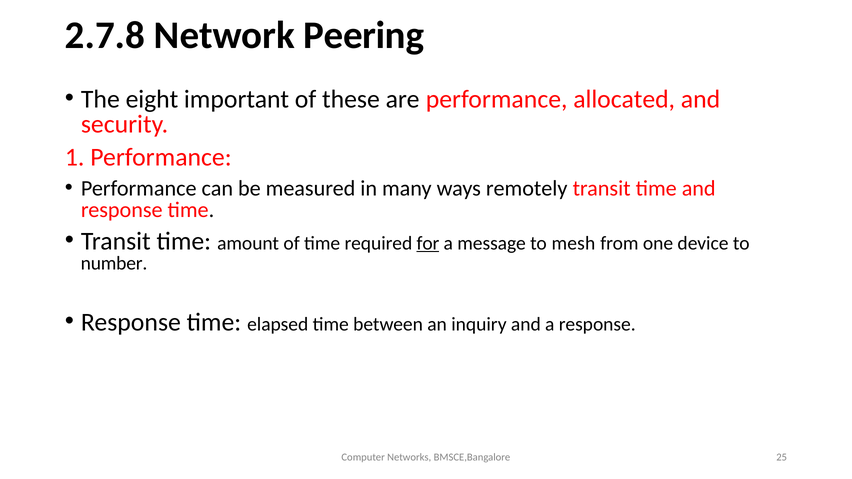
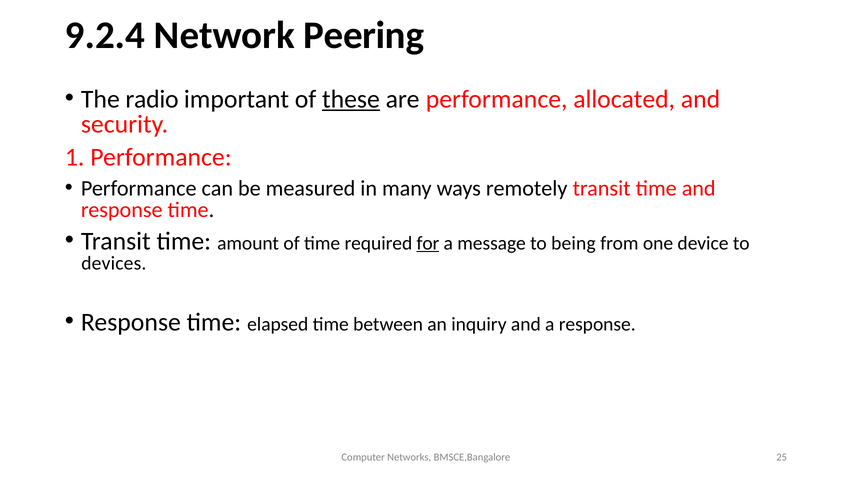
2.7.8: 2.7.8 -> 9.2.4
eight: eight -> radio
these underline: none -> present
mesh: mesh -> being
number: number -> devices
